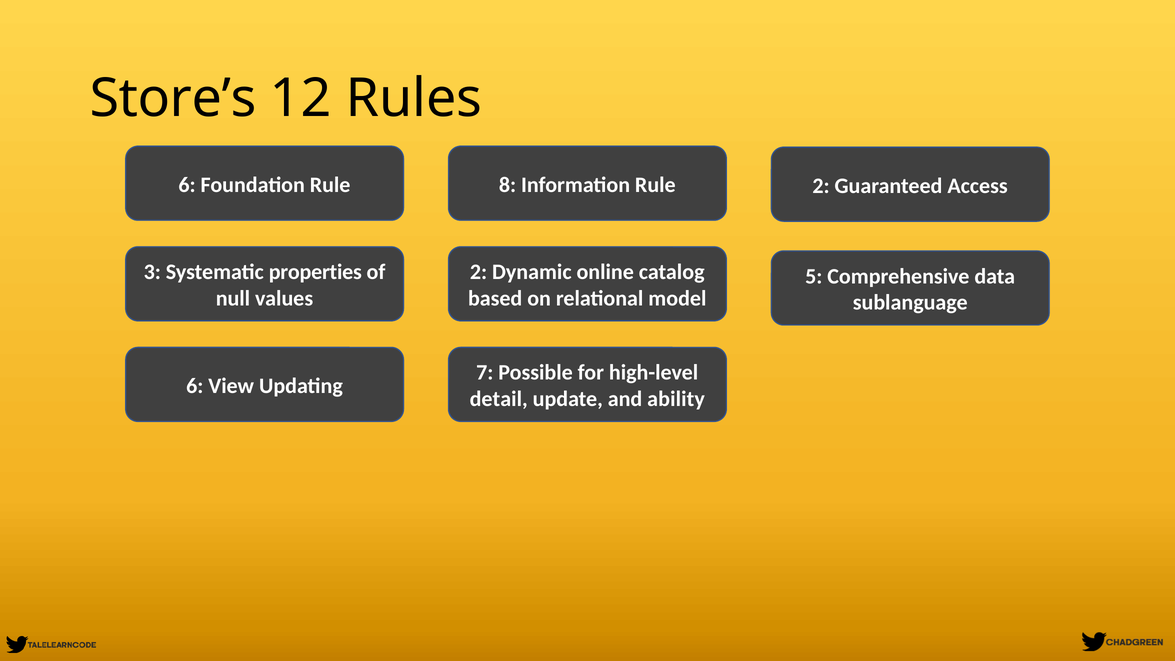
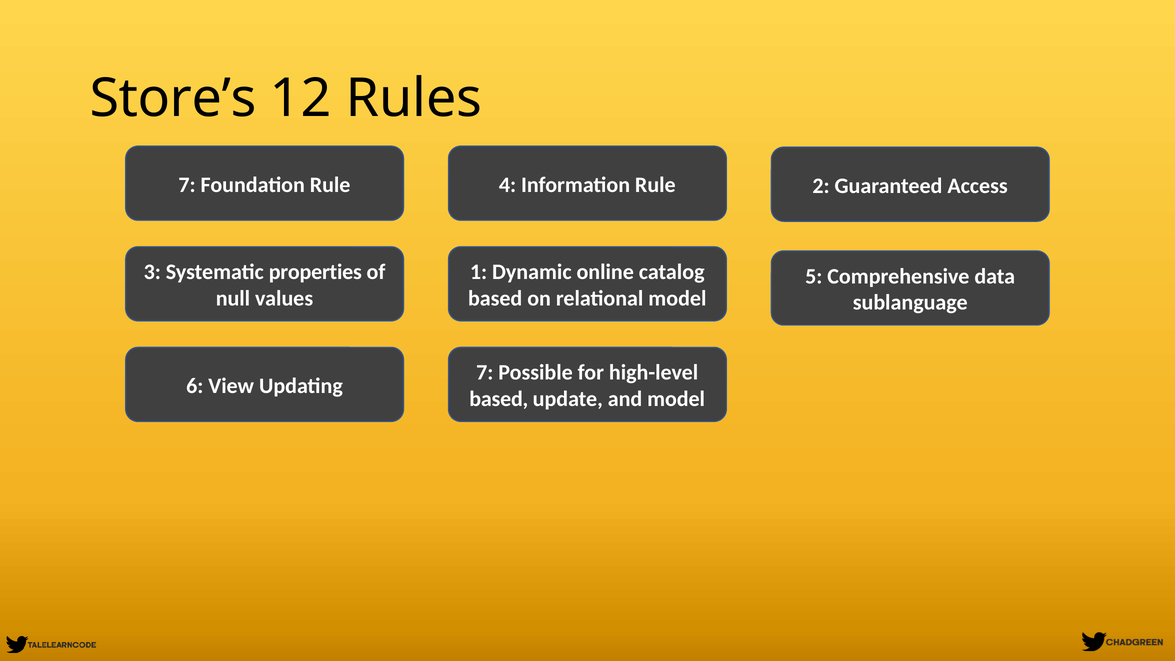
6 at (187, 185): 6 -> 7
8: 8 -> 4
2 at (479, 272): 2 -> 1
detail at (499, 399): detail -> based
and ability: ability -> model
